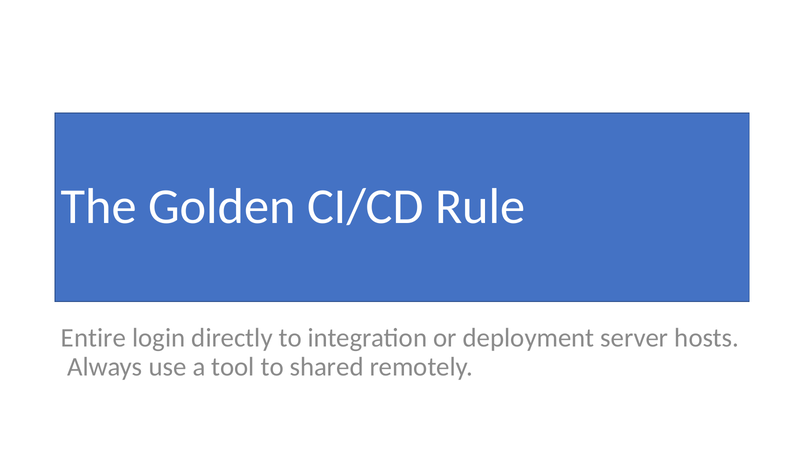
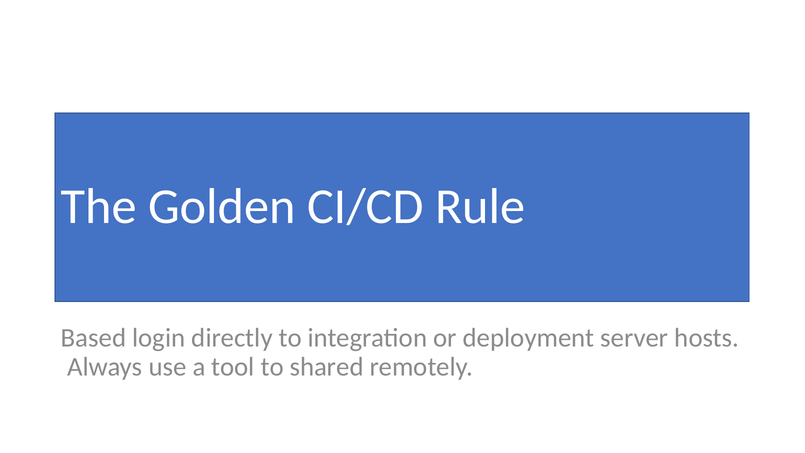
Entire: Entire -> Based
